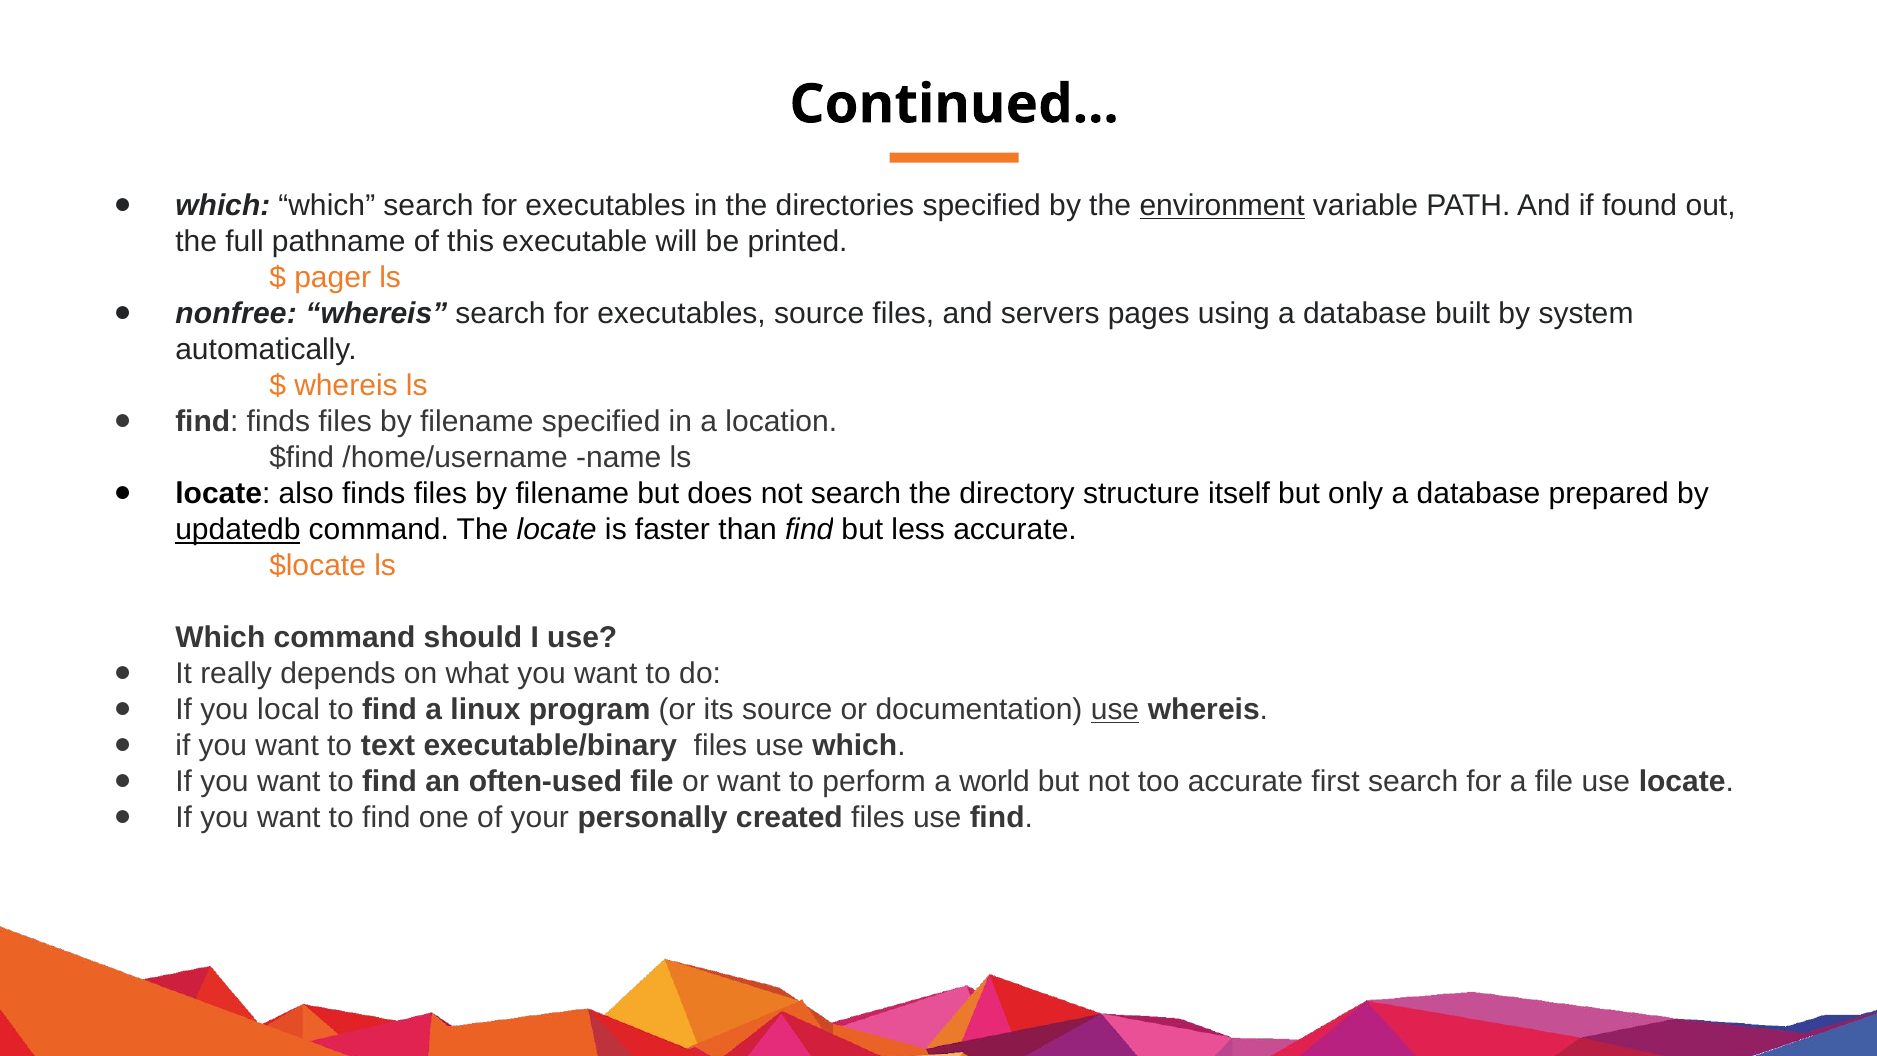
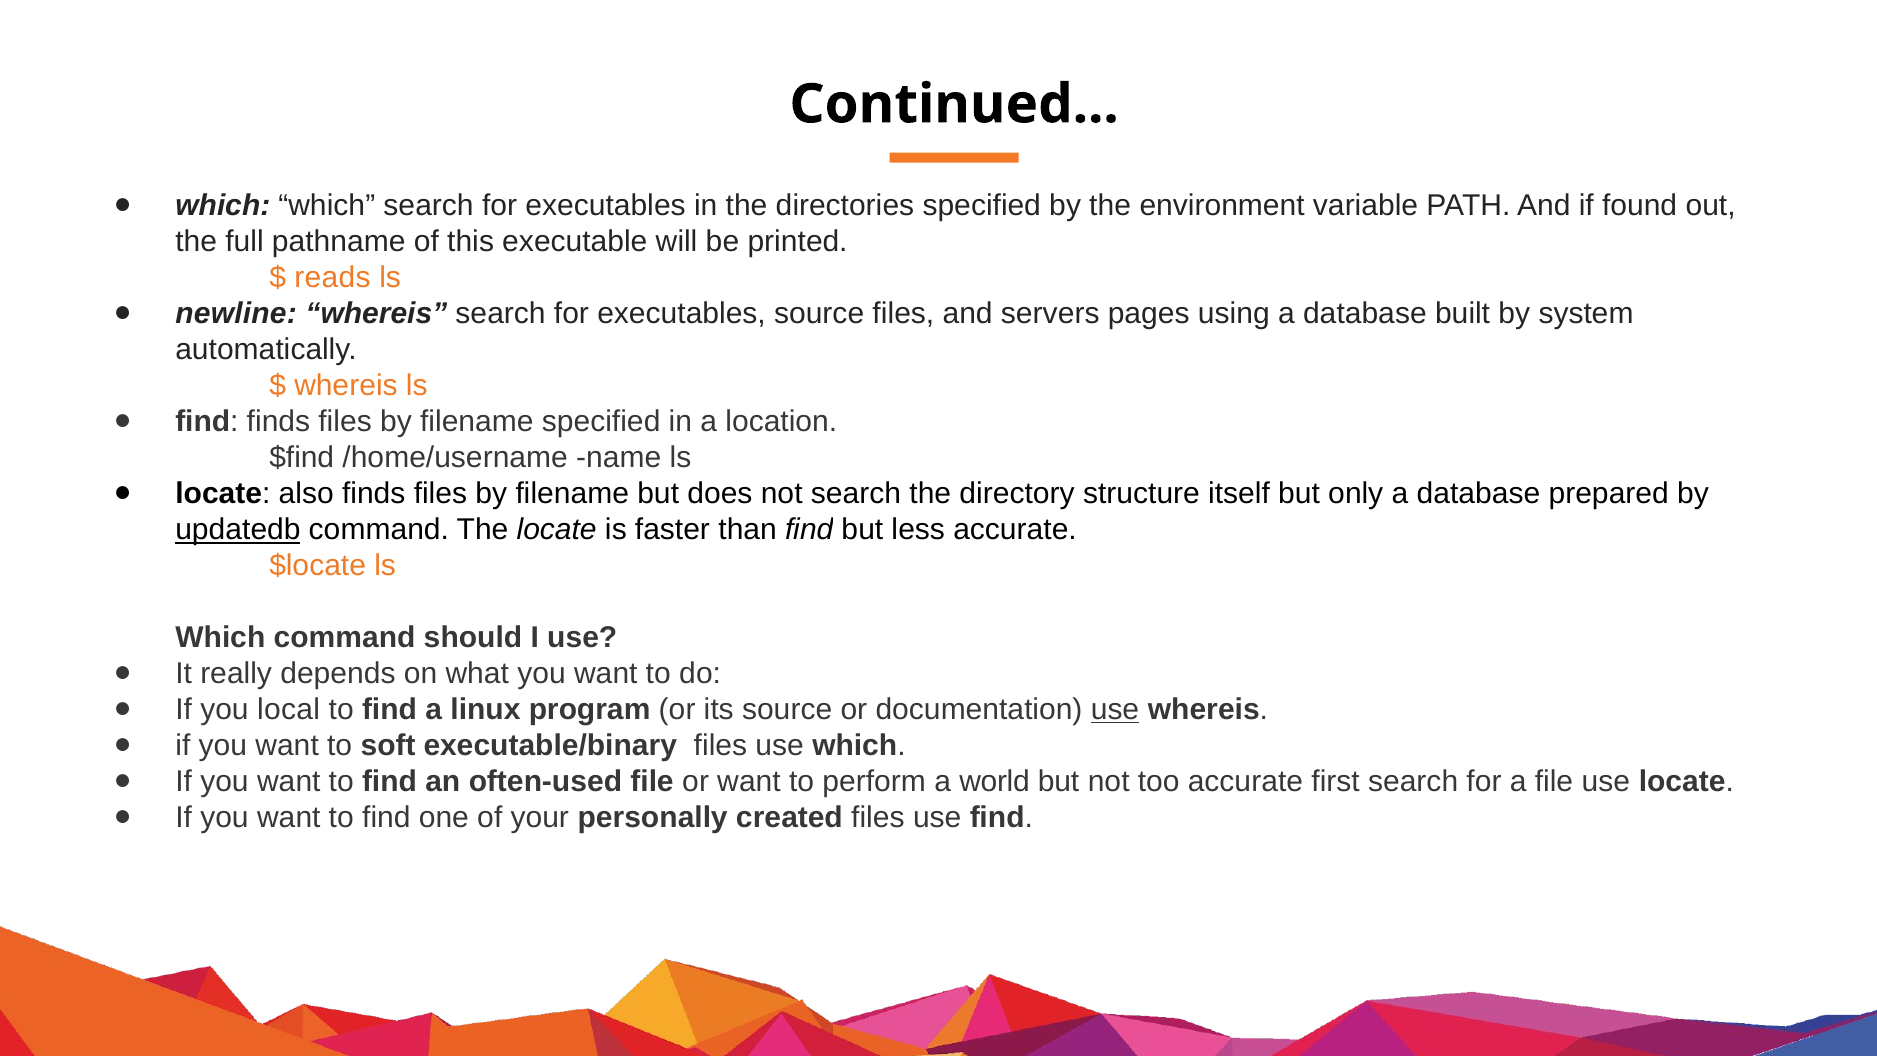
environment underline: present -> none
pager: pager -> reads
nonfree: nonfree -> newline
text: text -> soft
